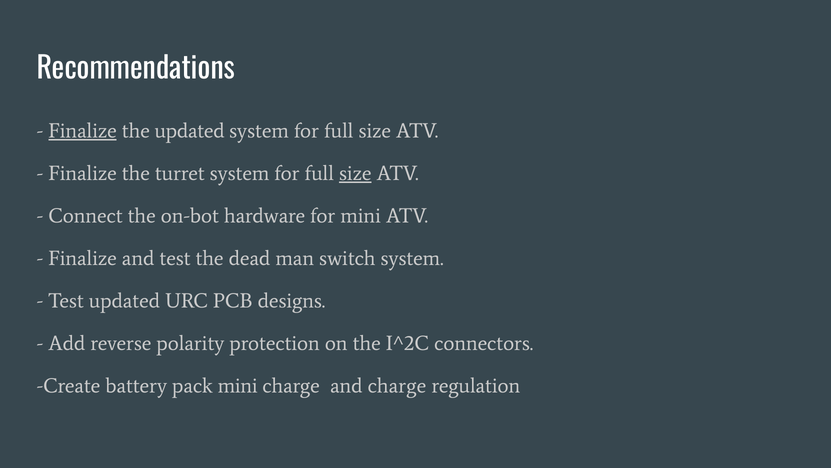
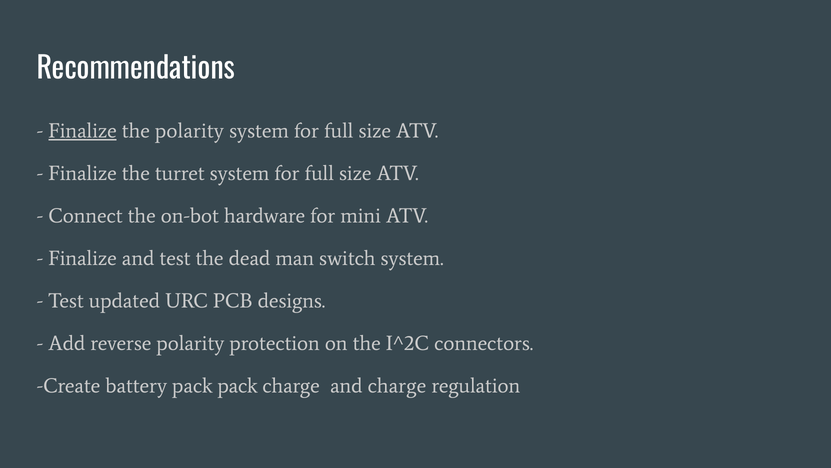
the updated: updated -> polarity
size at (355, 173) underline: present -> none
pack mini: mini -> pack
